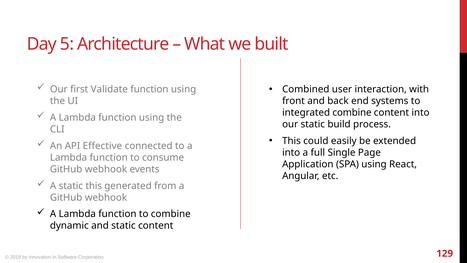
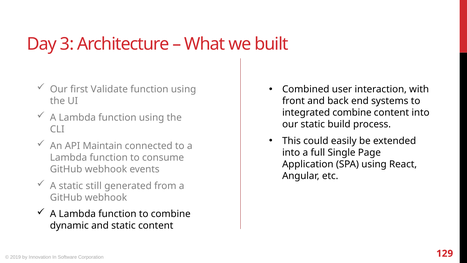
5: 5 -> 3
Effective: Effective -> Maintain
static this: this -> still
